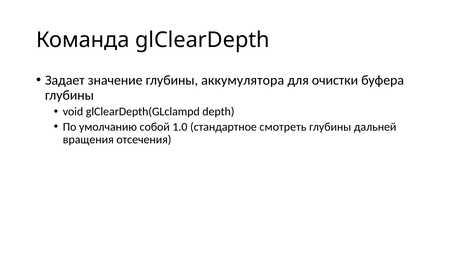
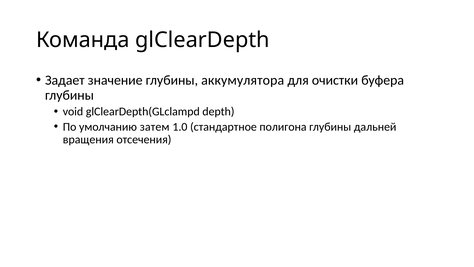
собой: собой -> затем
смотреть: смотреть -> полигона
